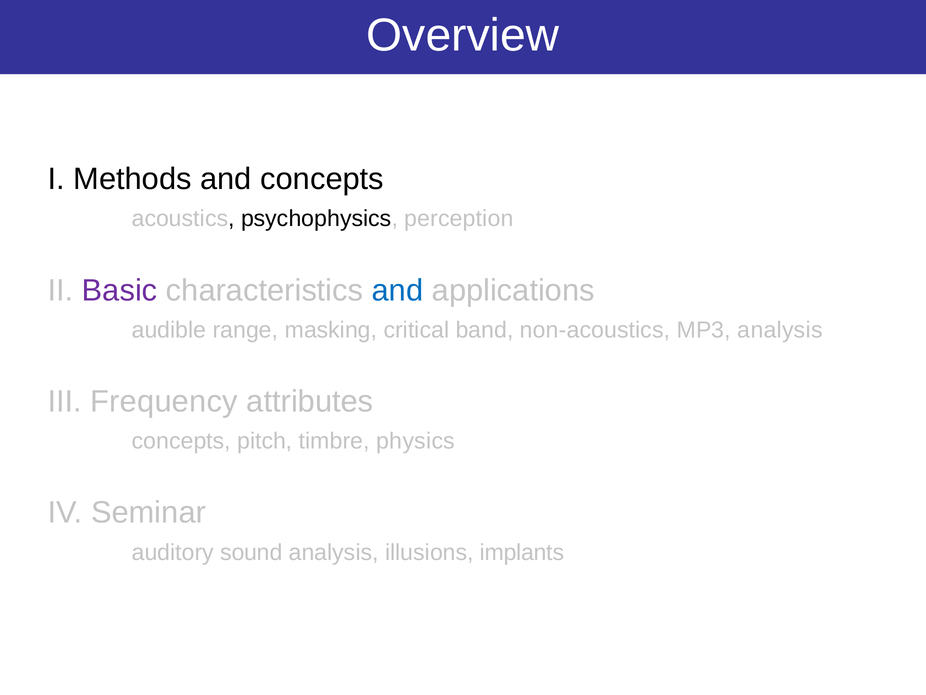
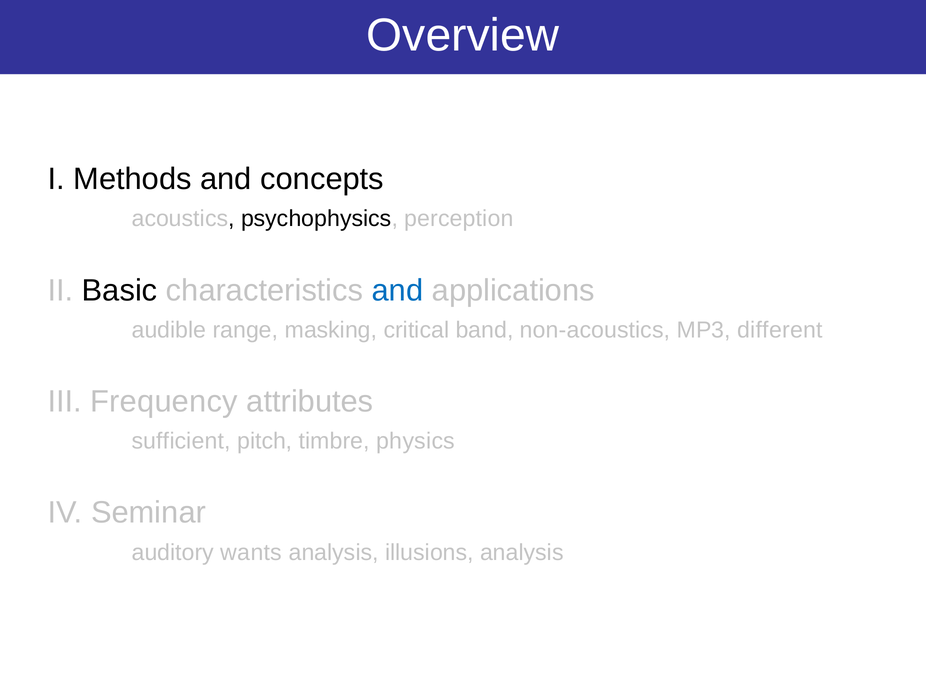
Basic colour: purple -> black
MP3 analysis: analysis -> different
concepts at (181, 441): concepts -> sufficient
sound: sound -> wants
illusions implants: implants -> analysis
